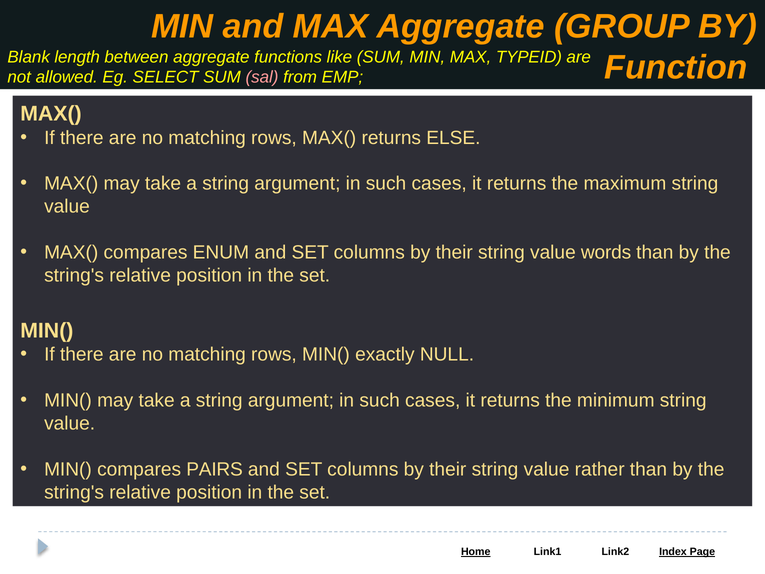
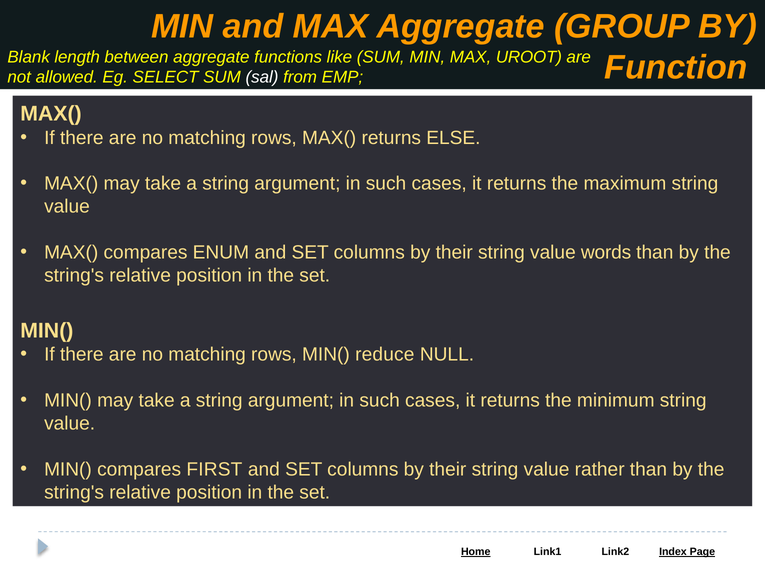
TYPEID: TYPEID -> UROOT
sal colour: pink -> white
exactly: exactly -> reduce
PAIRS: PAIRS -> FIRST
